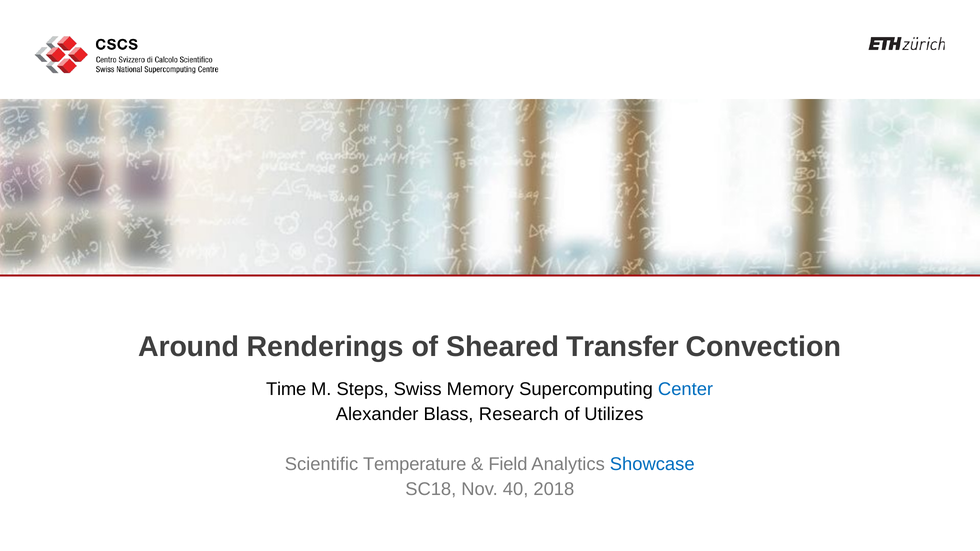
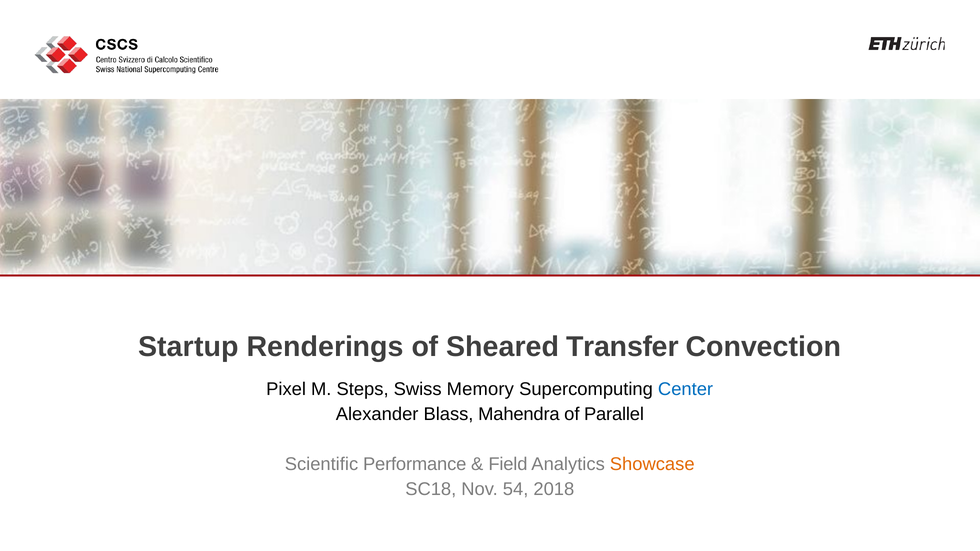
Around: Around -> Startup
Time: Time -> Pixel
Research: Research -> Mahendra
Utilizes: Utilizes -> Parallel
Temperature: Temperature -> Performance
Showcase colour: blue -> orange
40: 40 -> 54
